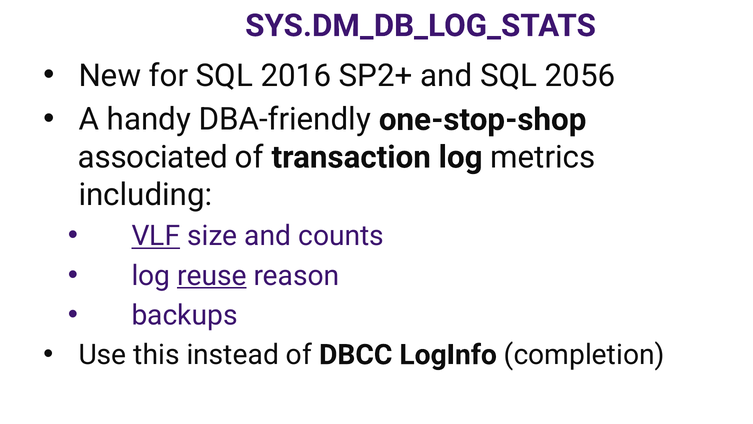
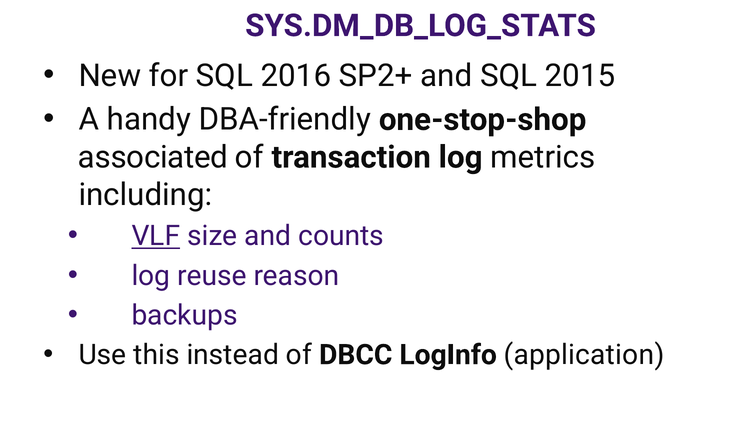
2056: 2056 -> 2015
reuse underline: present -> none
completion: completion -> application
